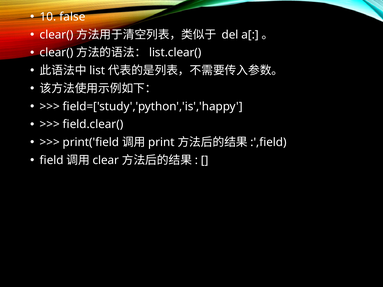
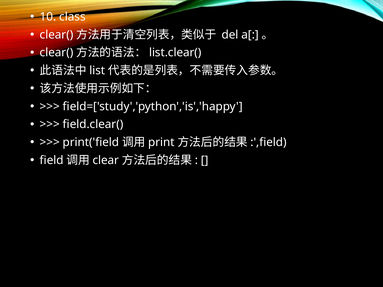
false: false -> class
